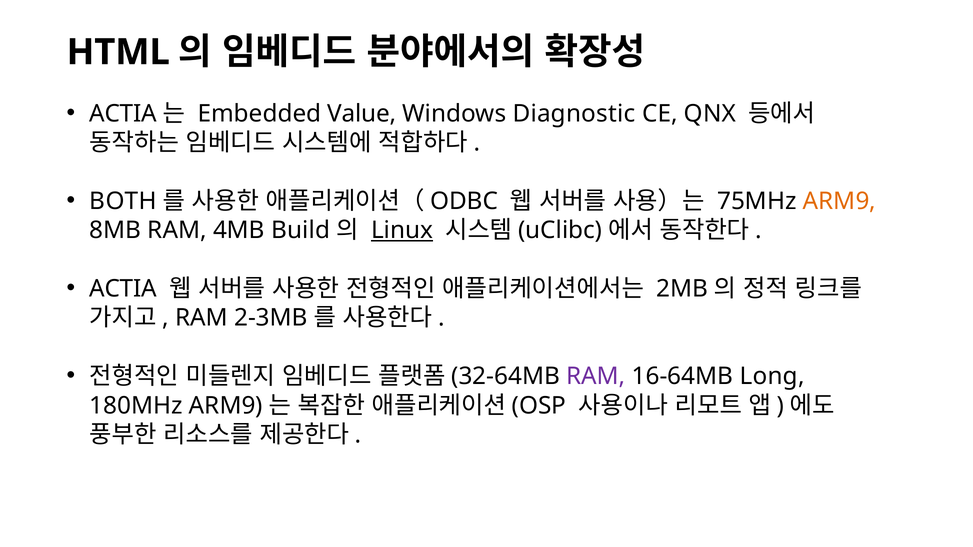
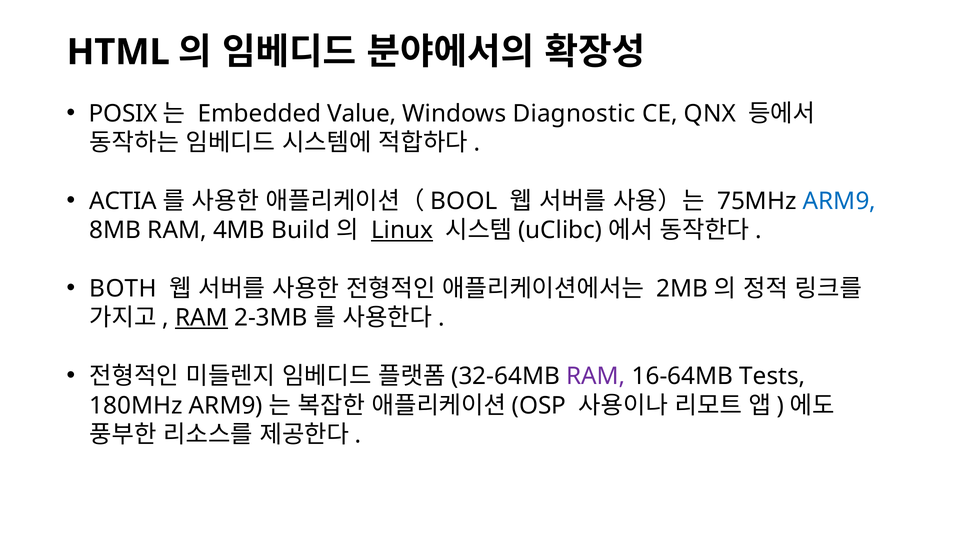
ACTIA at (123, 114): ACTIA -> POSIX
BOTH: BOTH -> ACTIA
ODBC: ODBC -> BOOL
ARM9 at (839, 201) colour: orange -> blue
ACTIA at (123, 289): ACTIA -> BOTH
RAM at (201, 318) underline: none -> present
Long: Long -> Tests
